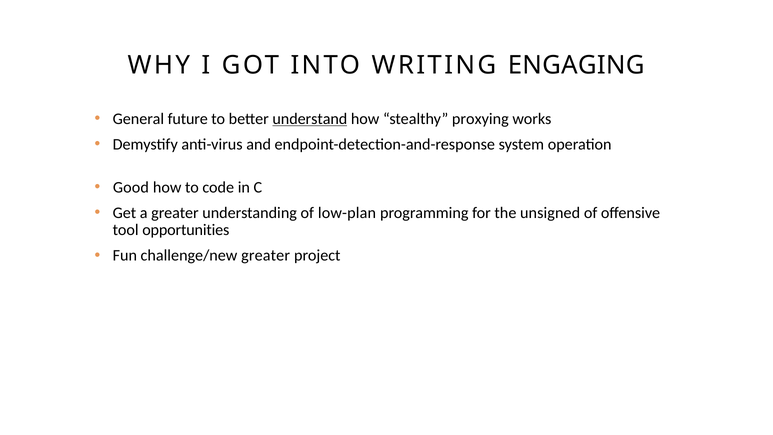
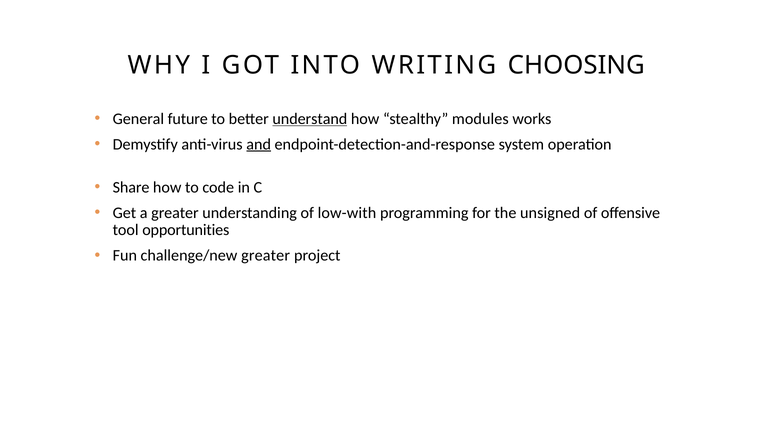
ENGAGING: ENGAGING -> CHOOSING
proxying: proxying -> modules
and underline: none -> present
Good: Good -> Share
low-plan: low-plan -> low-with
